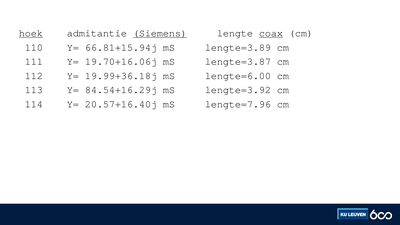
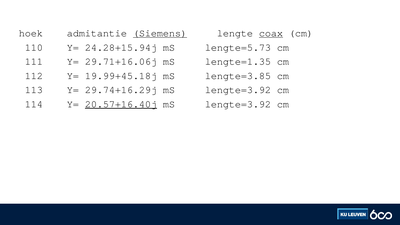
hoek underline: present -> none
66.81+15.94j: 66.81+15.94j -> 24.28+15.94j
lengte=3.89: lengte=3.89 -> lengte=5.73
19.70+16.06j: 19.70+16.06j -> 29.71+16.06j
lengte=3.87: lengte=3.87 -> lengte=1.35
19.99+36.18j: 19.99+36.18j -> 19.99+45.18j
lengte=6.00: lengte=6.00 -> lengte=3.85
84.54+16.29j: 84.54+16.29j -> 29.74+16.29j
20.57+16.40j underline: none -> present
lengte=7.96 at (238, 104): lengte=7.96 -> lengte=3.92
